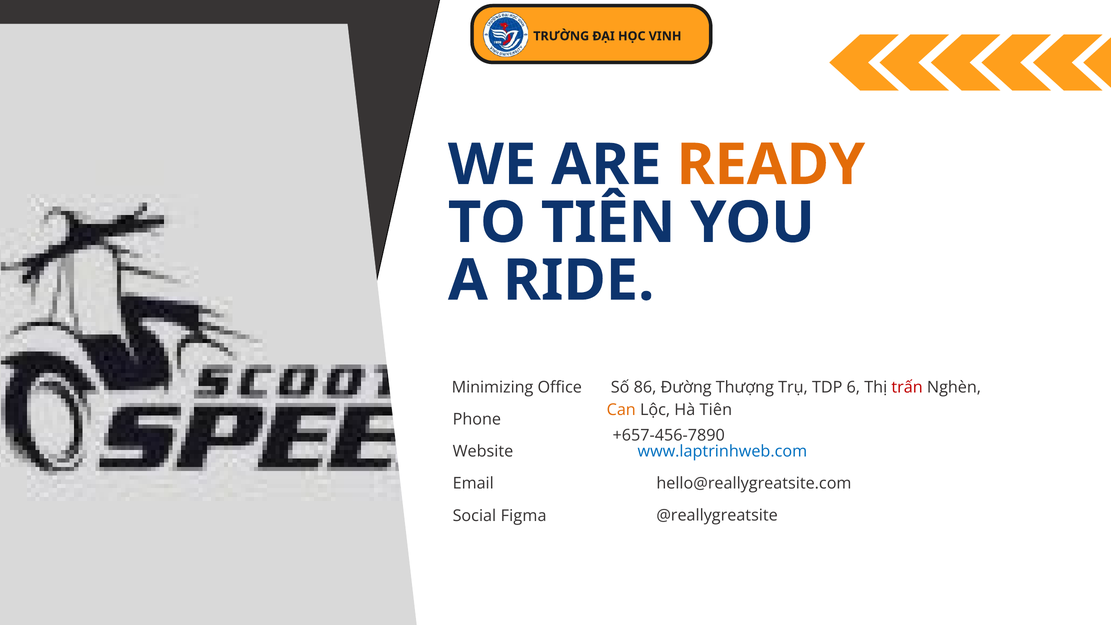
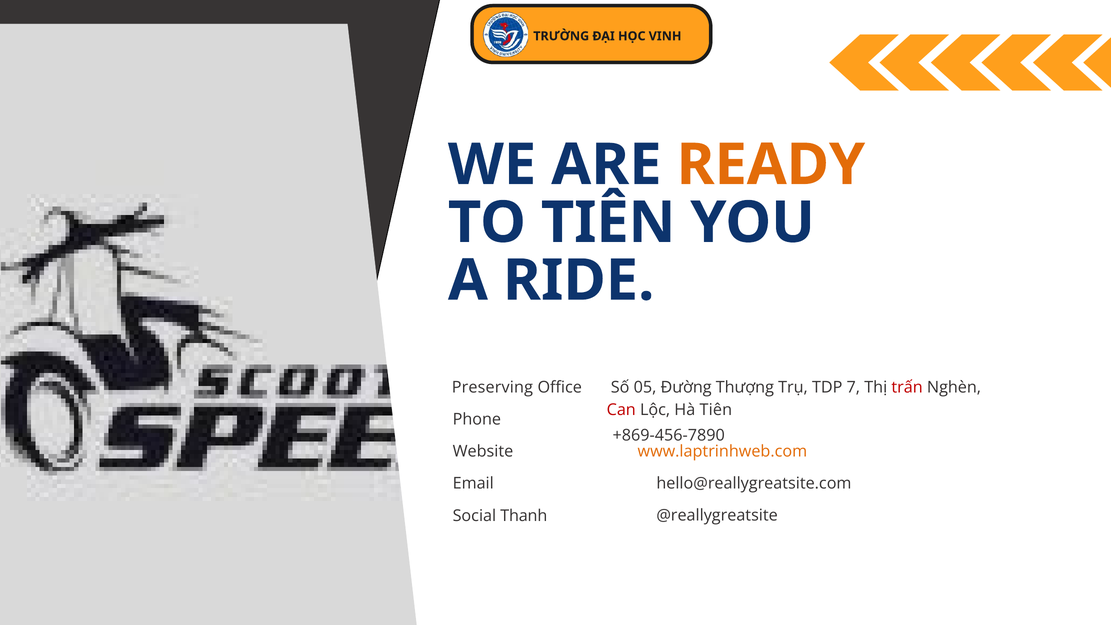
Minimizing: Minimizing -> Preserving
86: 86 -> 05
6: 6 -> 7
Can colour: orange -> red
+657-456-7890: +657-456-7890 -> +869-456-7890
www.laptrinhweb.com colour: blue -> orange
Figma: Figma -> Thanh
